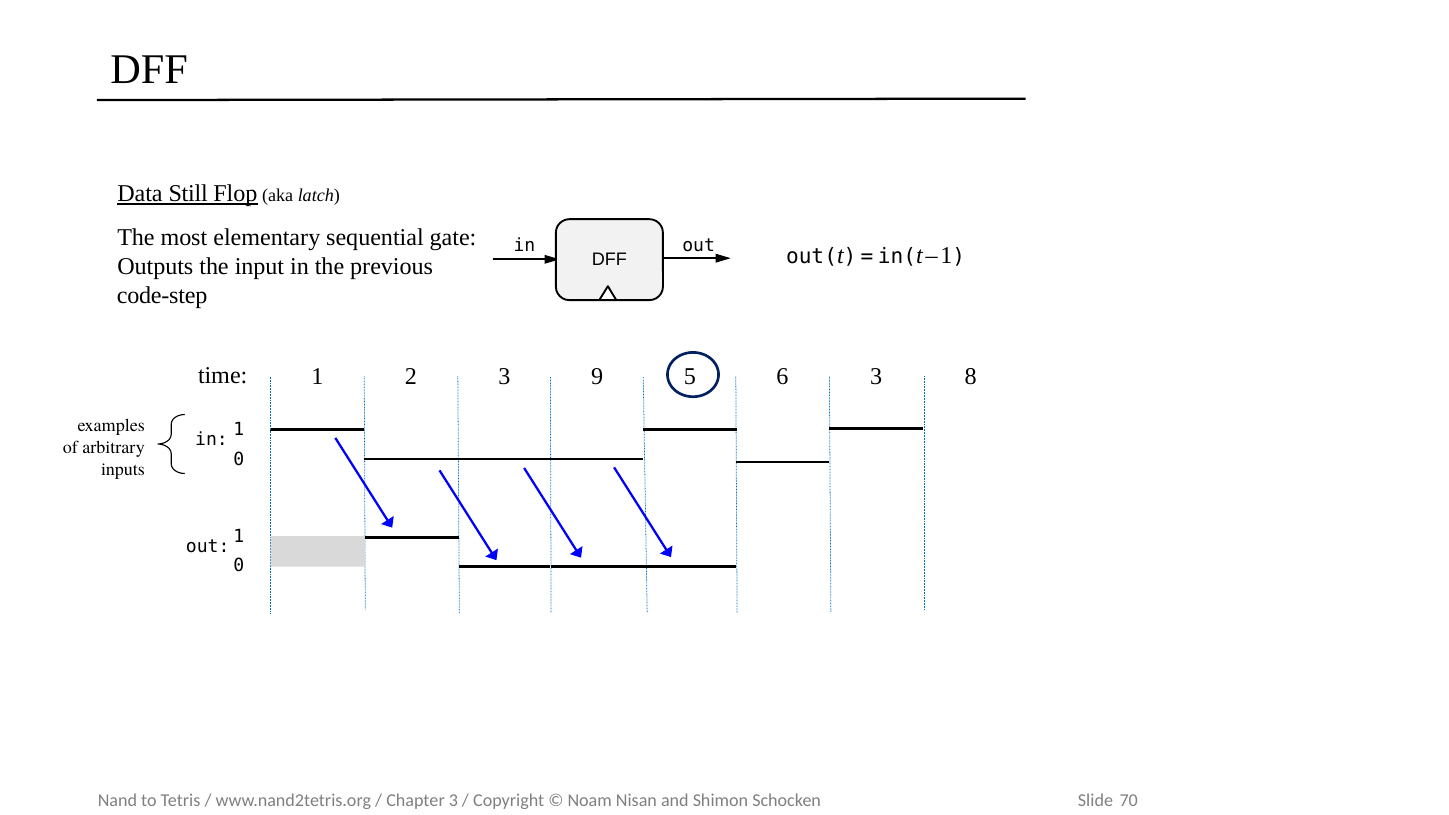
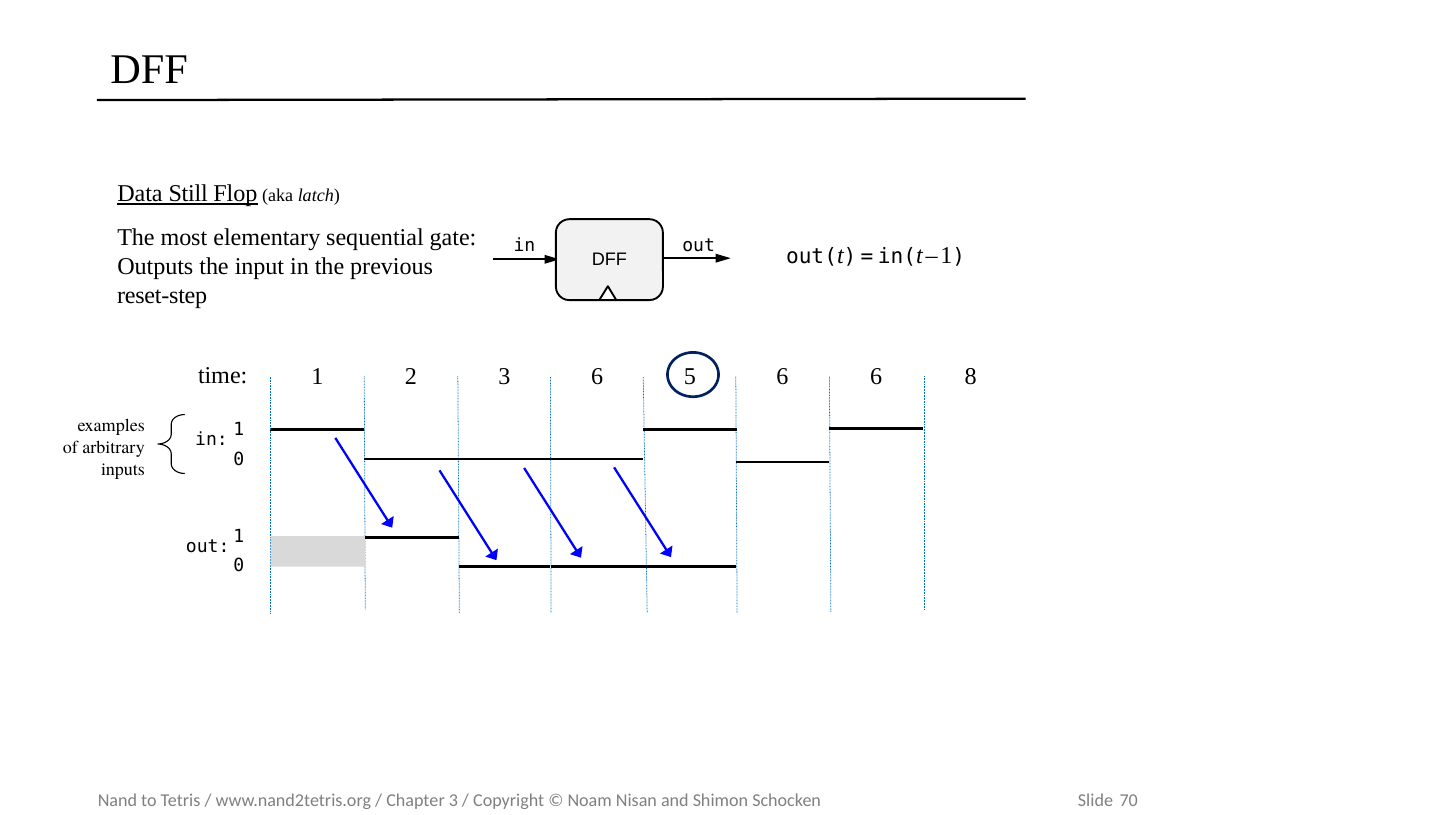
code-step: code-step -> reset-step
3 9: 9 -> 6
6 3: 3 -> 6
